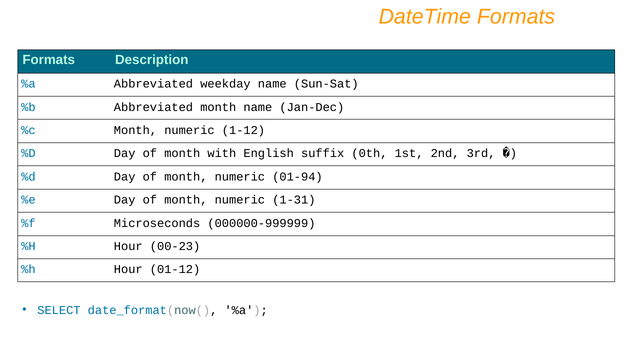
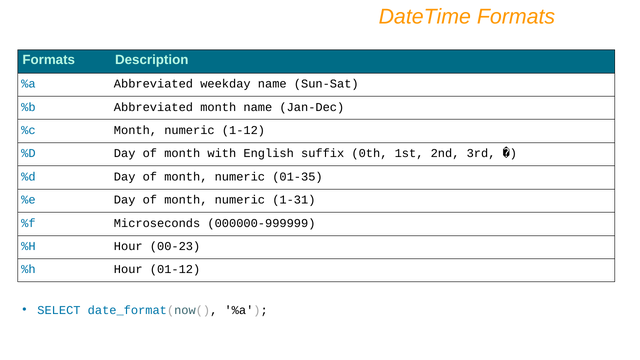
01-94: 01-94 -> 01-35
